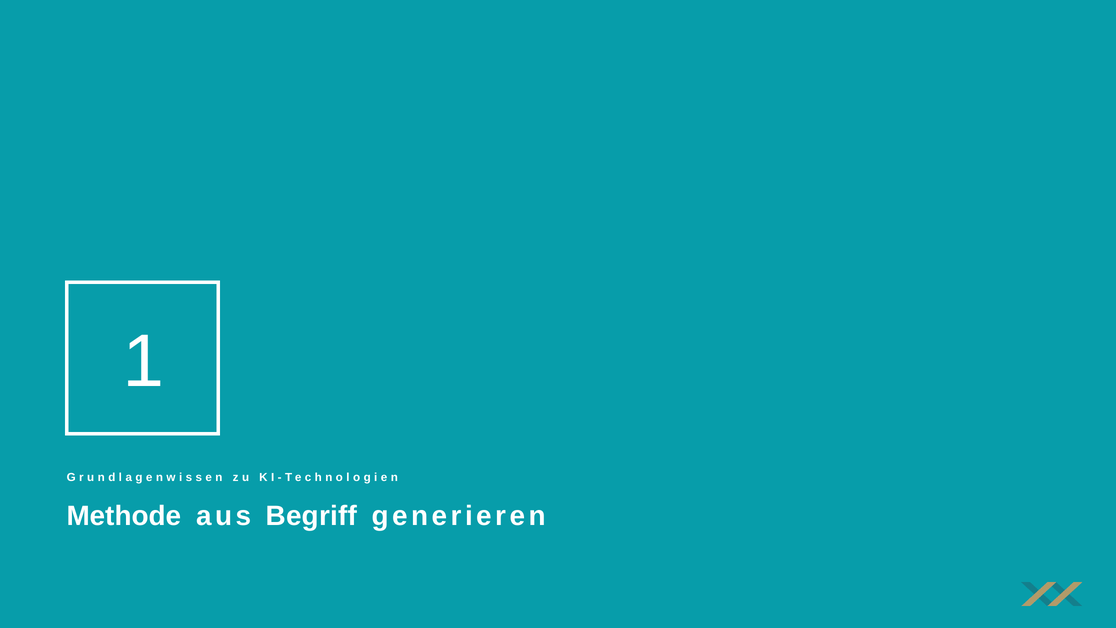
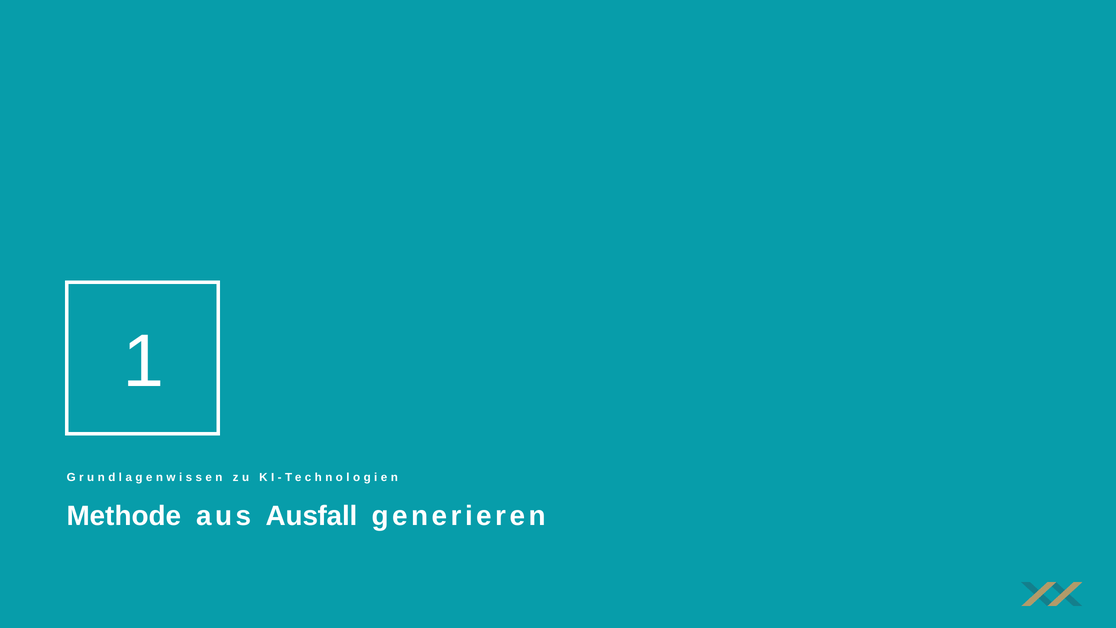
Begriff: Begriff -> Ausfall
